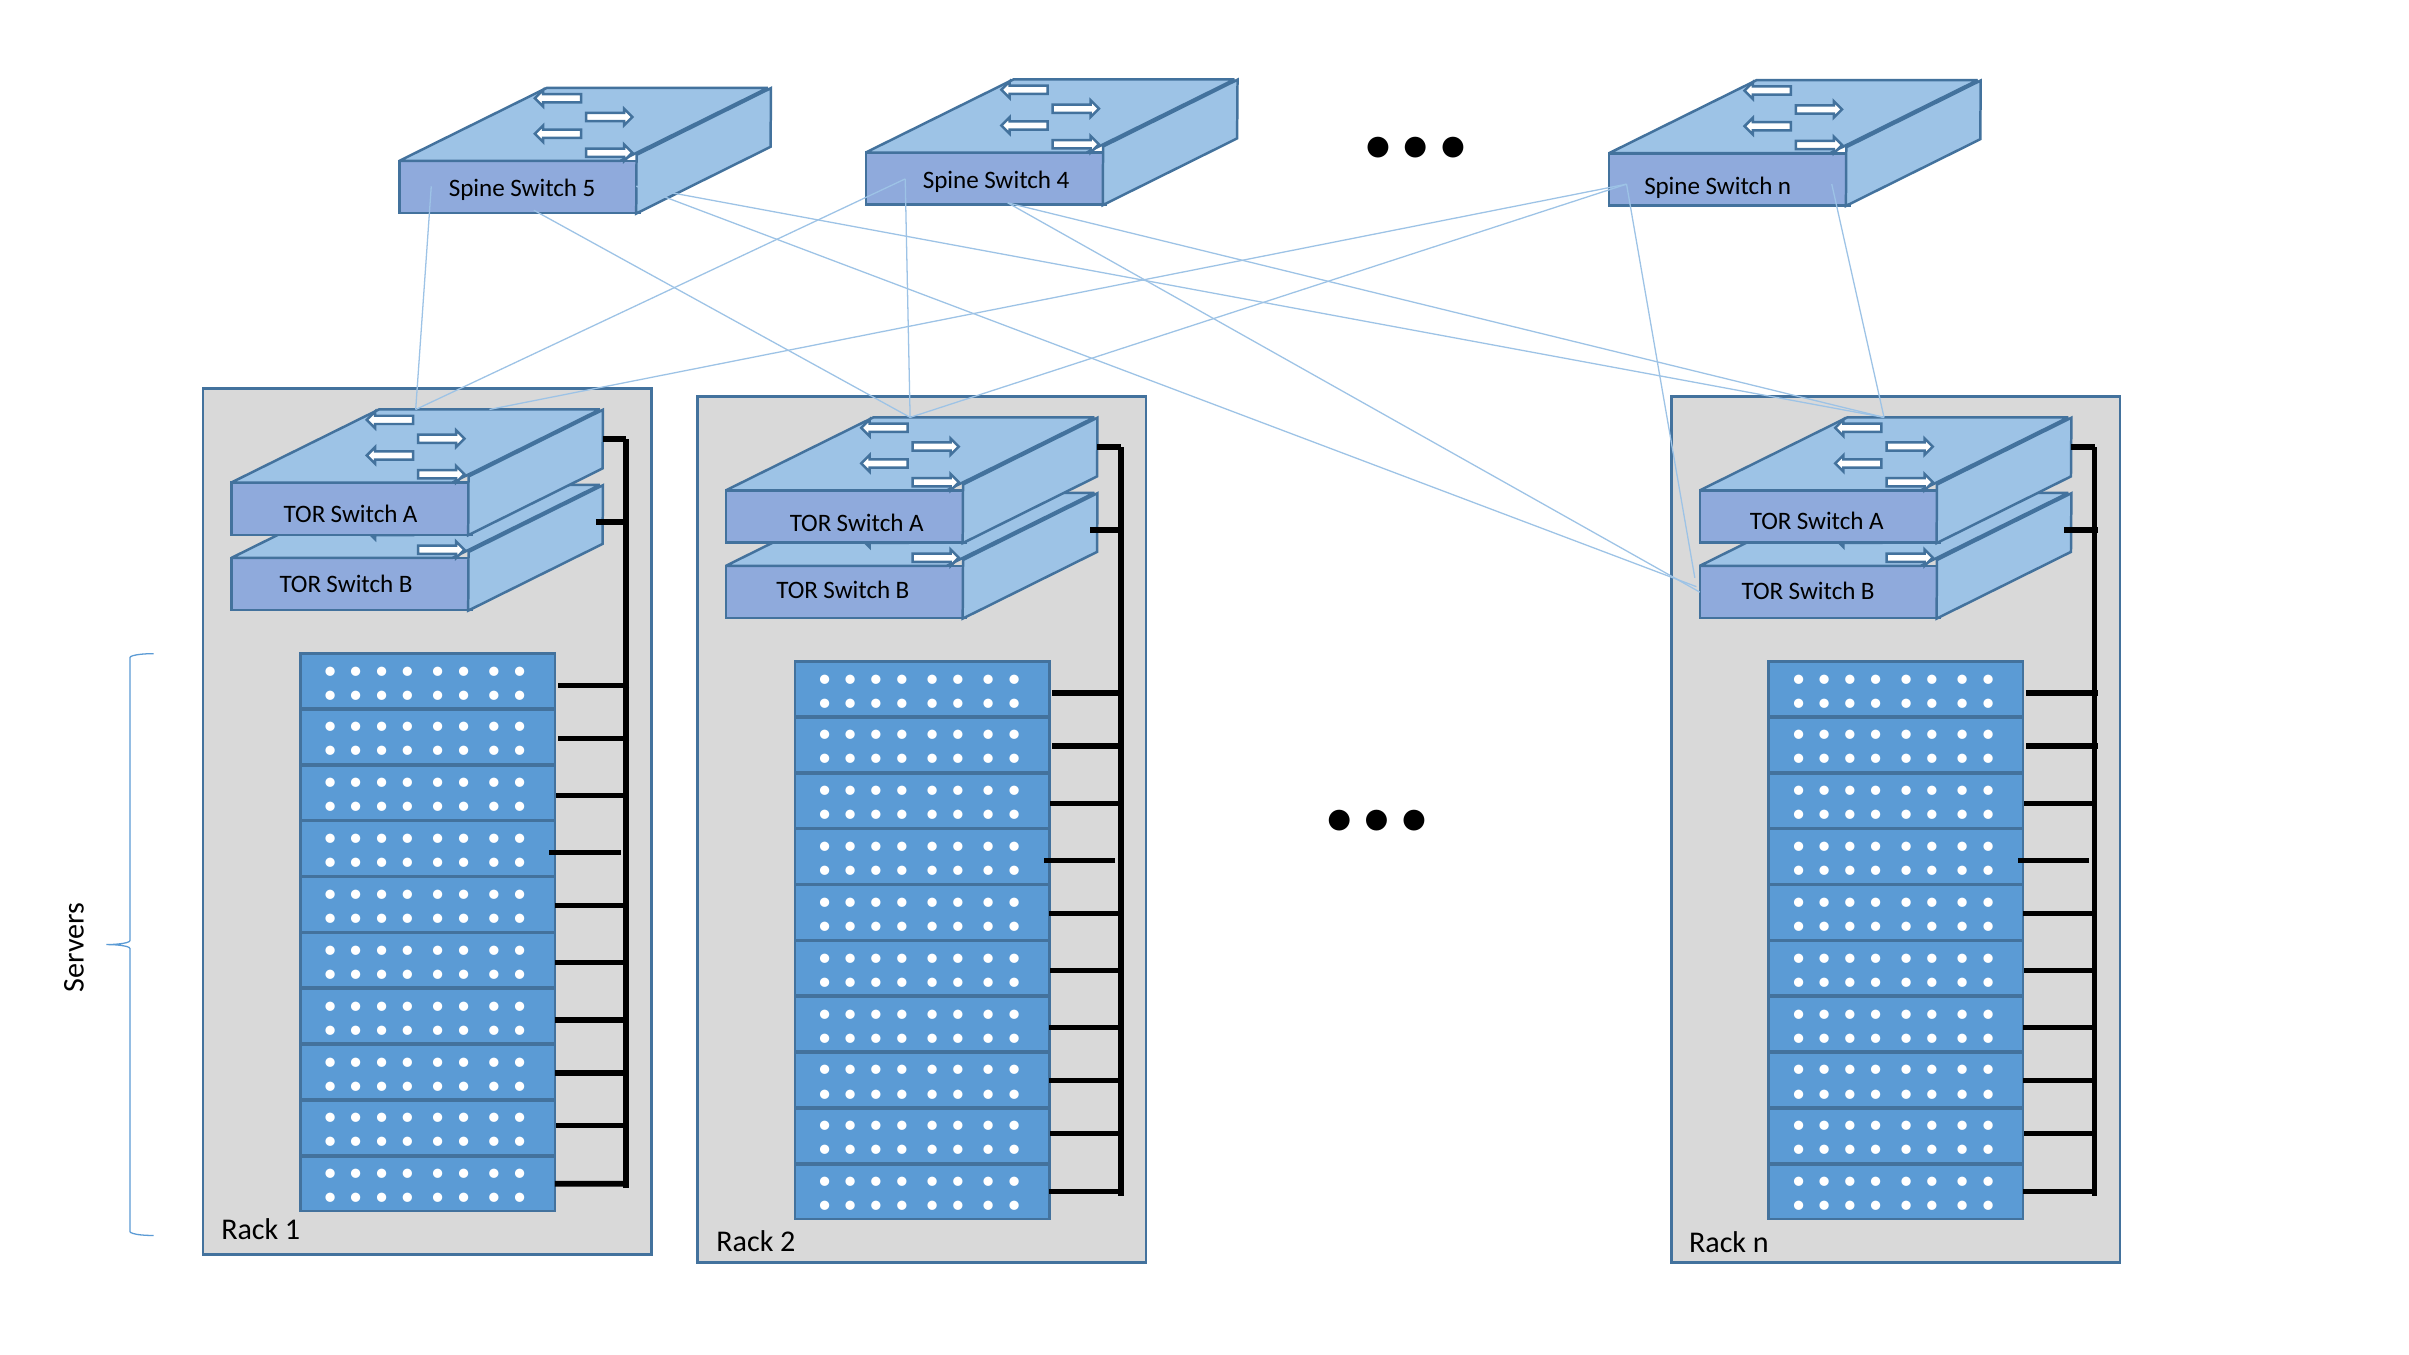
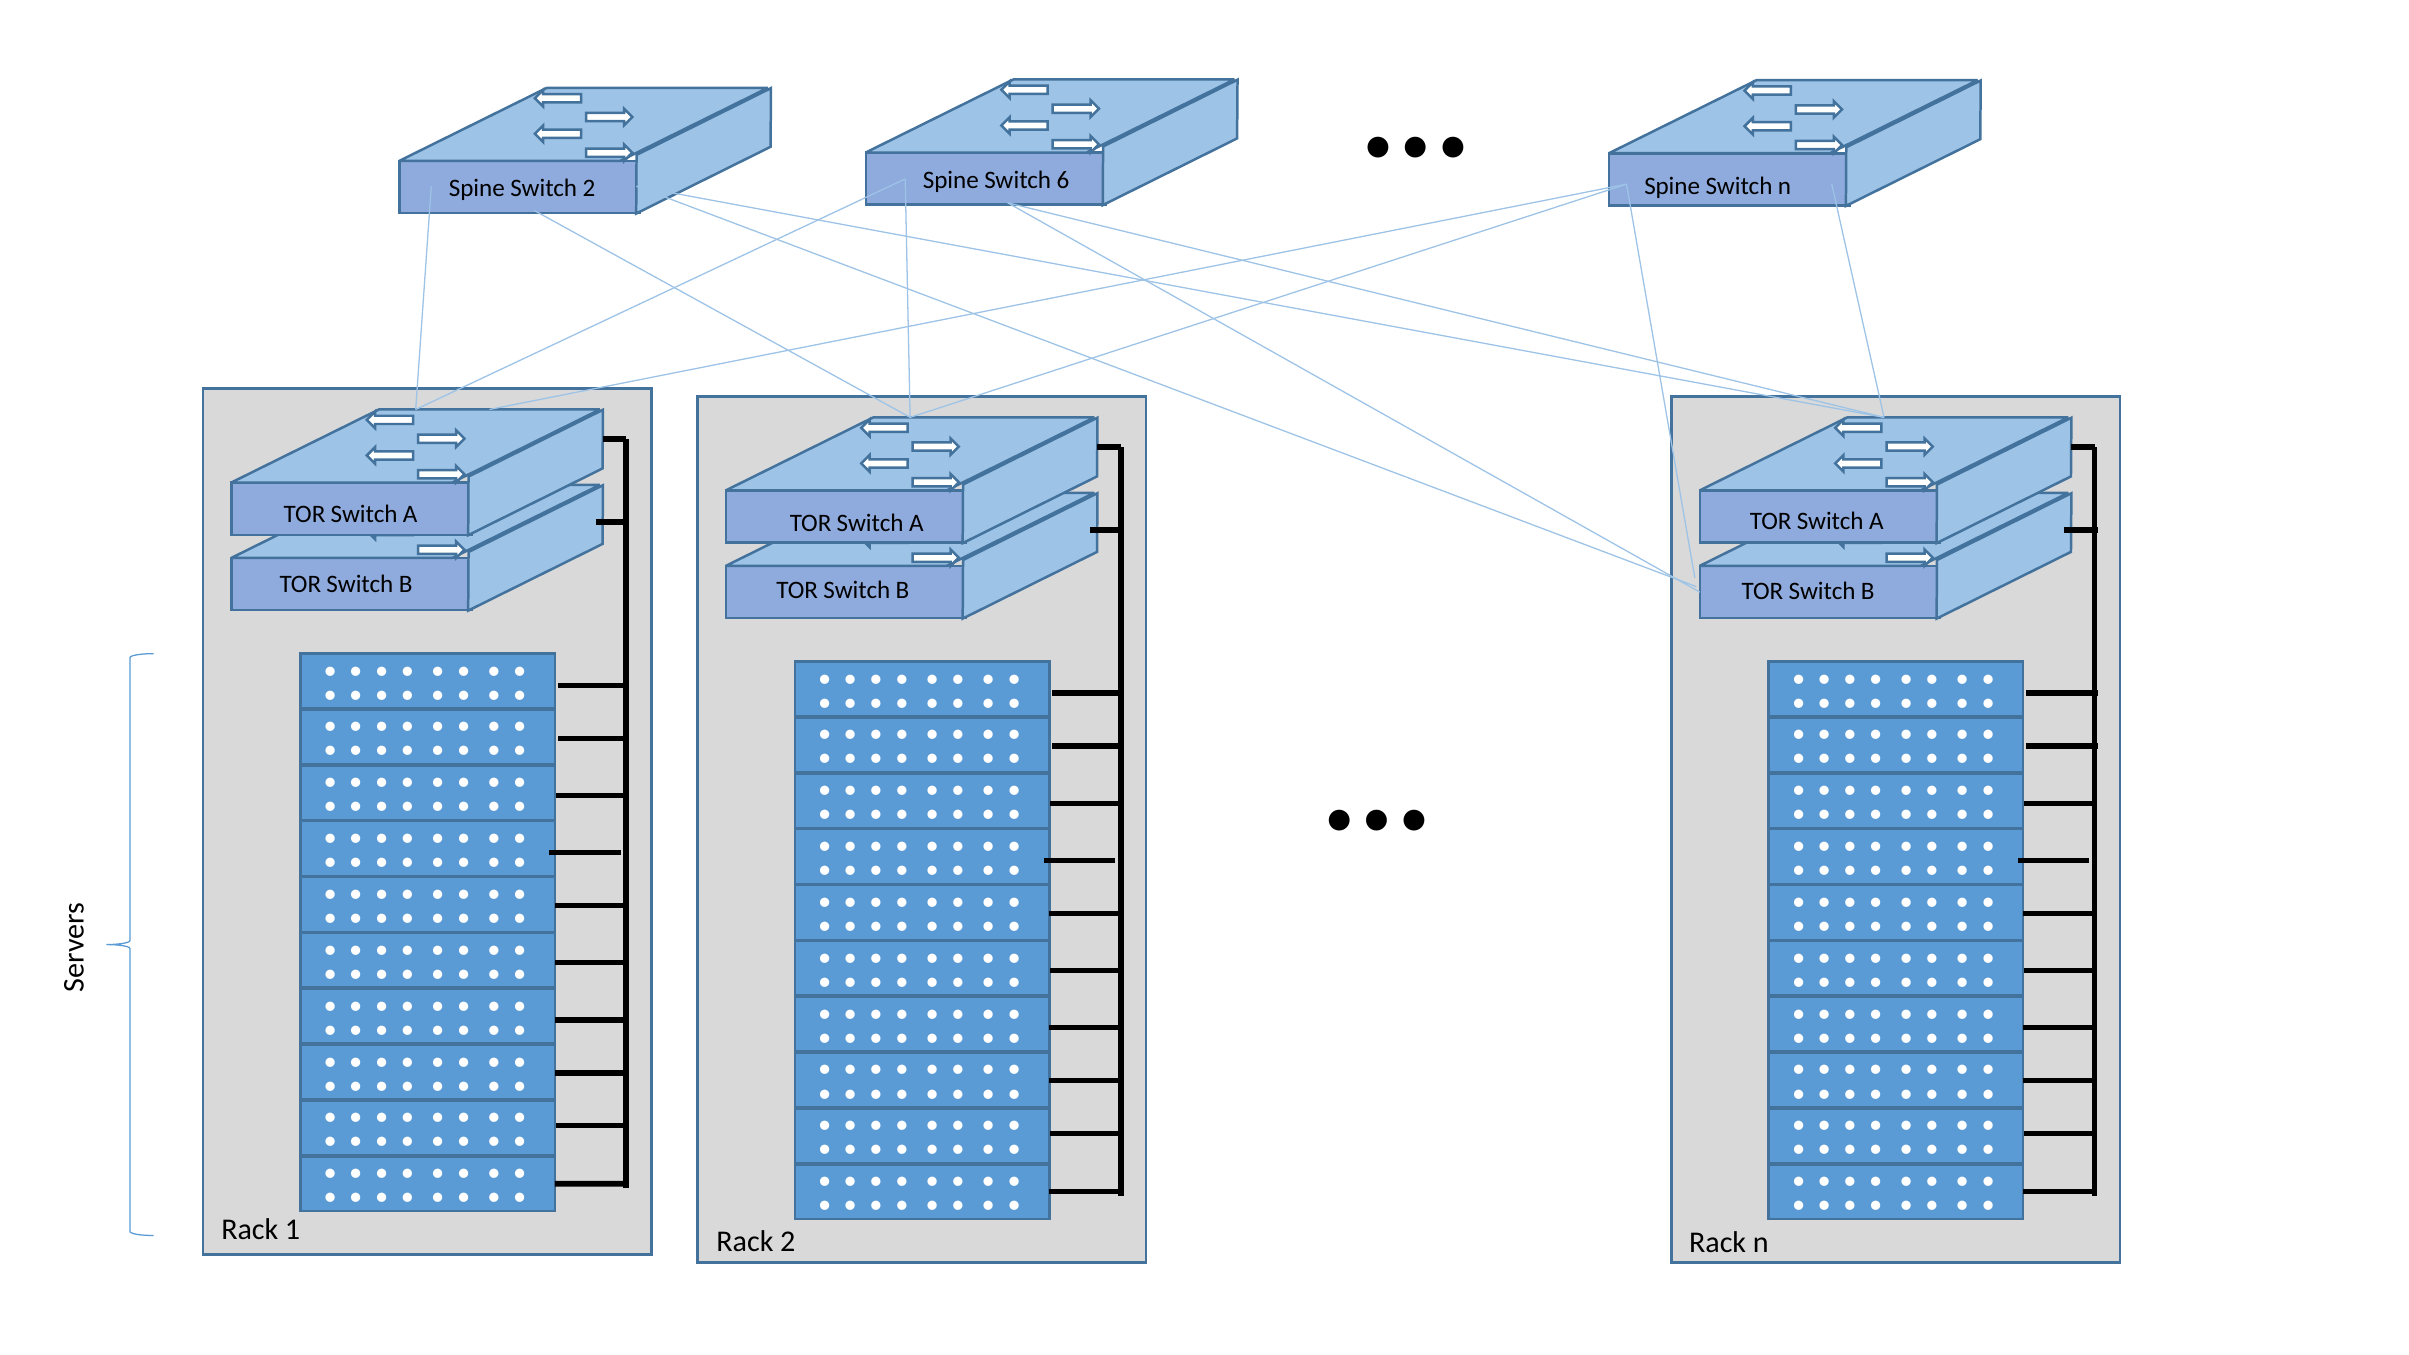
Switch 5: 5 -> 2
4: 4 -> 6
